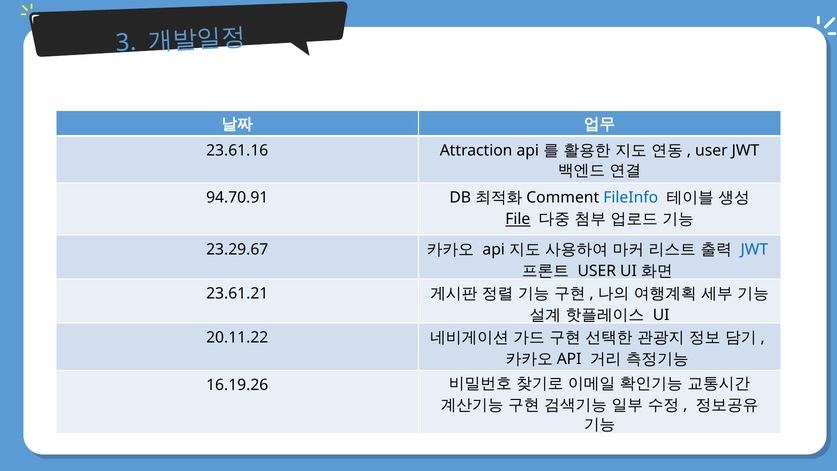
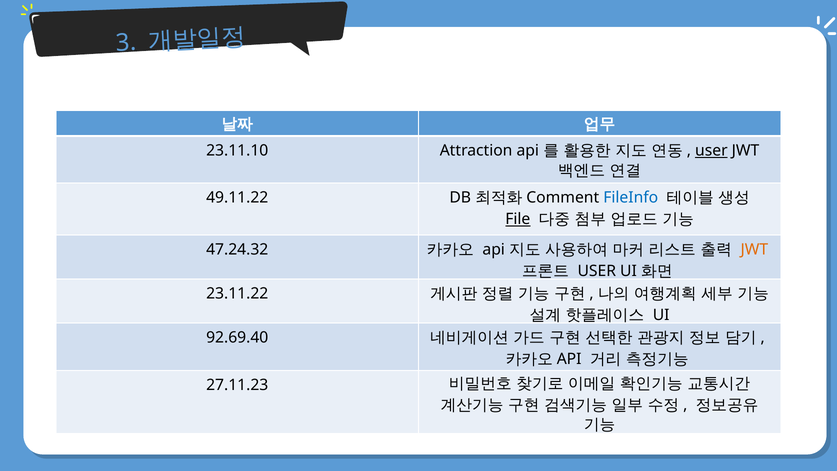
23.61.16: 23.61.16 -> 23.11.10
user at (711, 151) underline: none -> present
94.70.91: 94.70.91 -> 49.11.22
23.29.67: 23.29.67 -> 47.24.32
JWT at (754, 250) colour: blue -> orange
23.61.21: 23.61.21 -> 23.11.22
20.11.22: 20.11.22 -> 92.69.40
16.19.26: 16.19.26 -> 27.11.23
